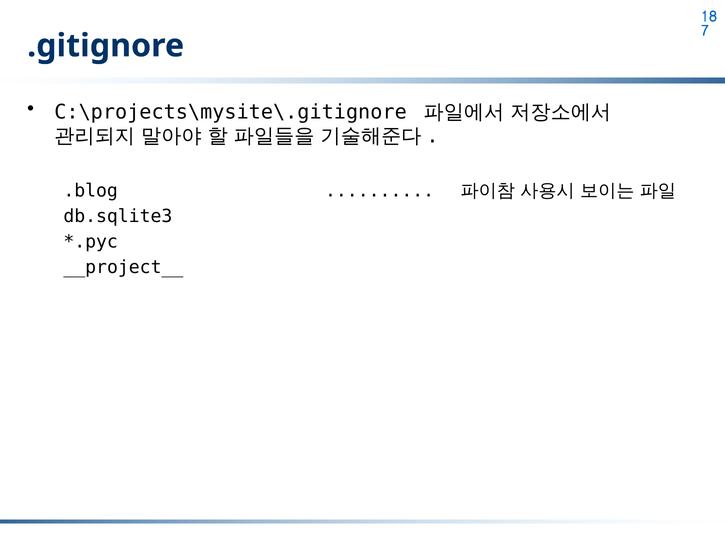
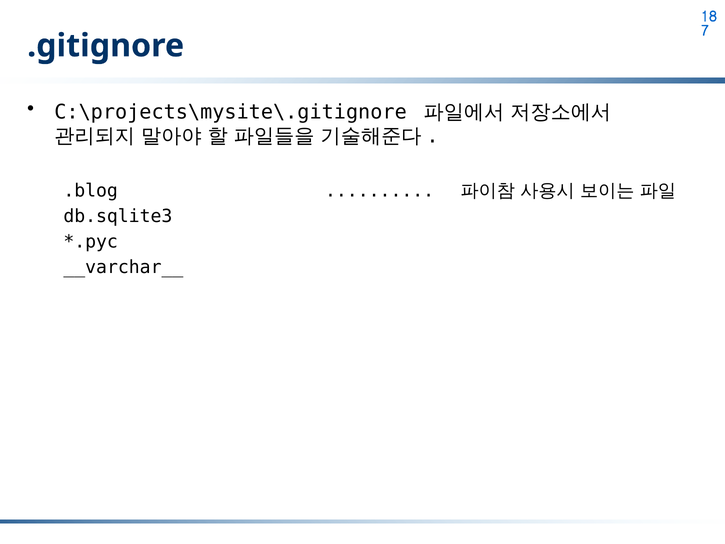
__project__: __project__ -> __varchar__
